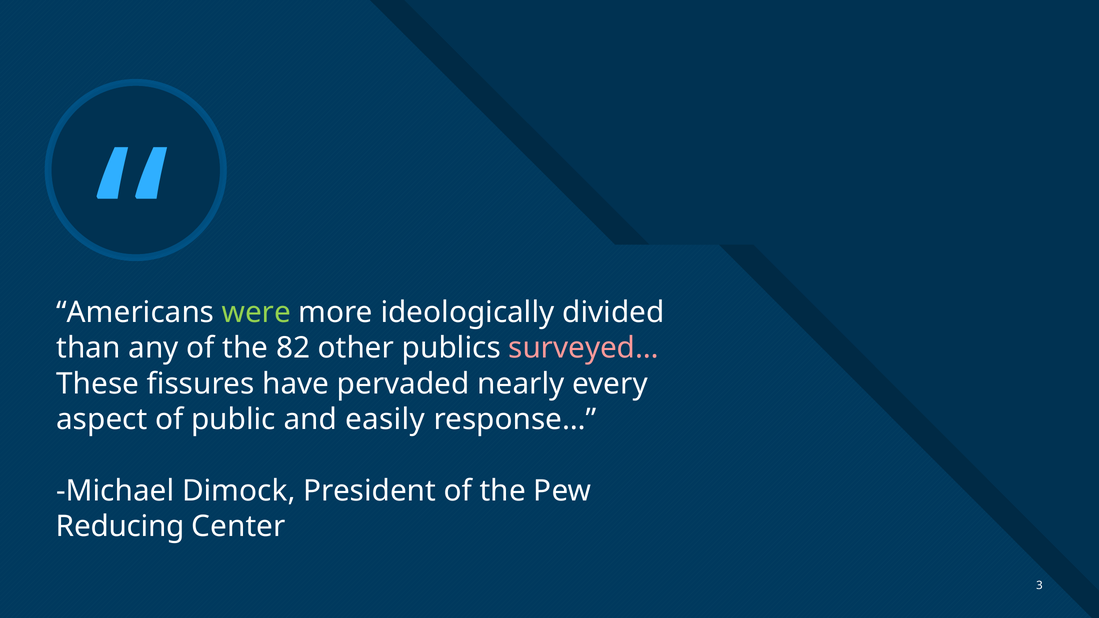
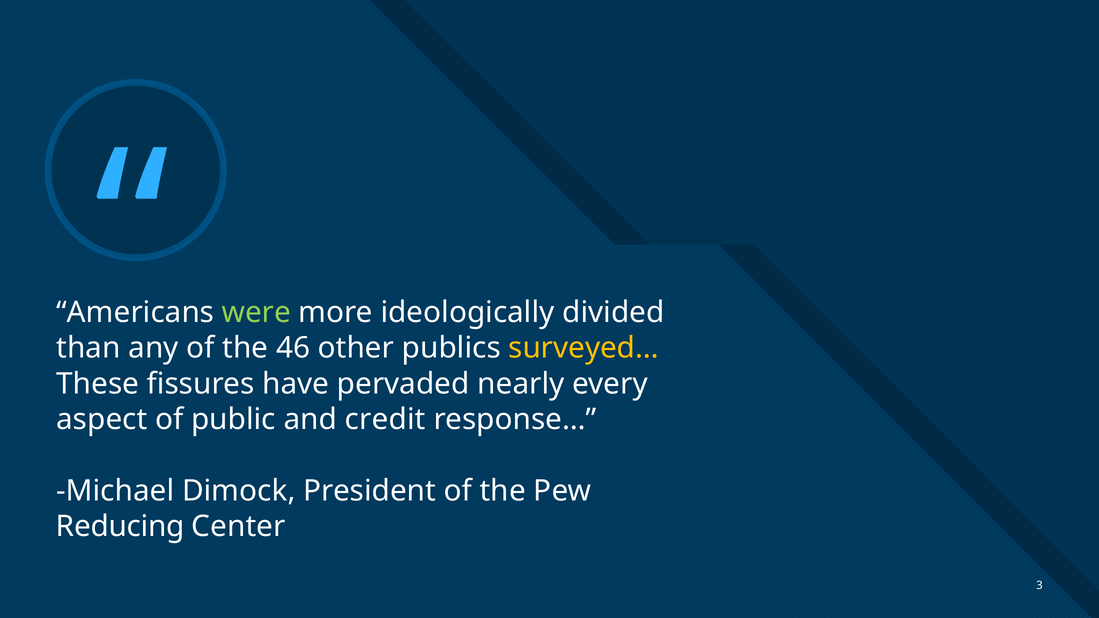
82: 82 -> 46
surveyed… colour: pink -> yellow
easily: easily -> credit
